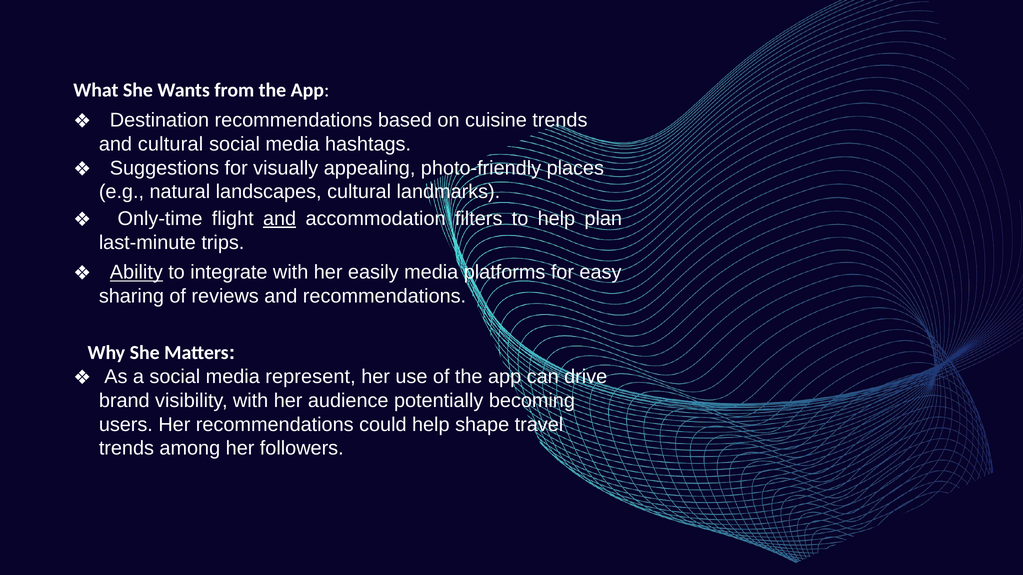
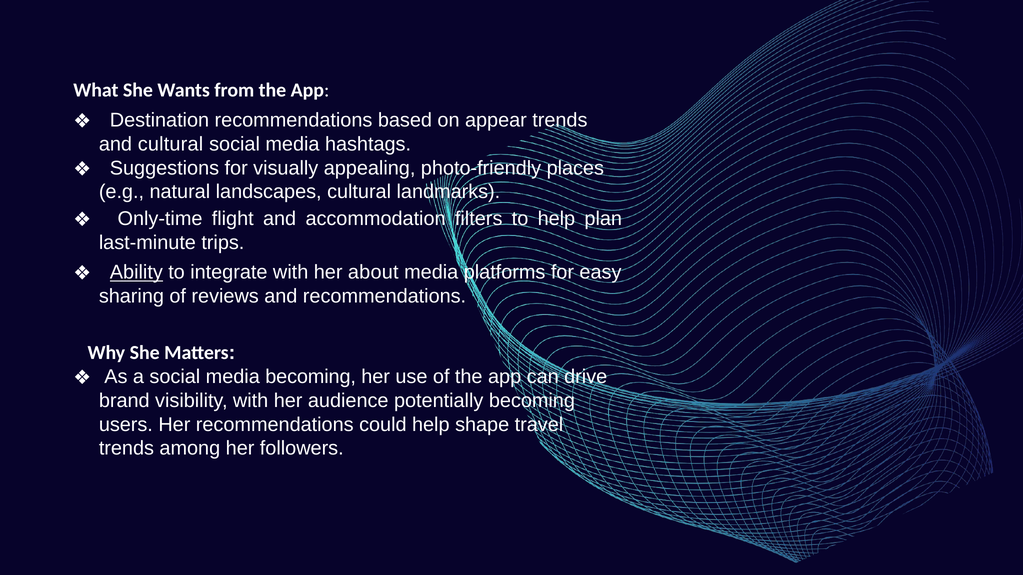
cuisine: cuisine -> appear
and at (280, 219) underline: present -> none
easily: easily -> about
media represent: represent -> becoming
